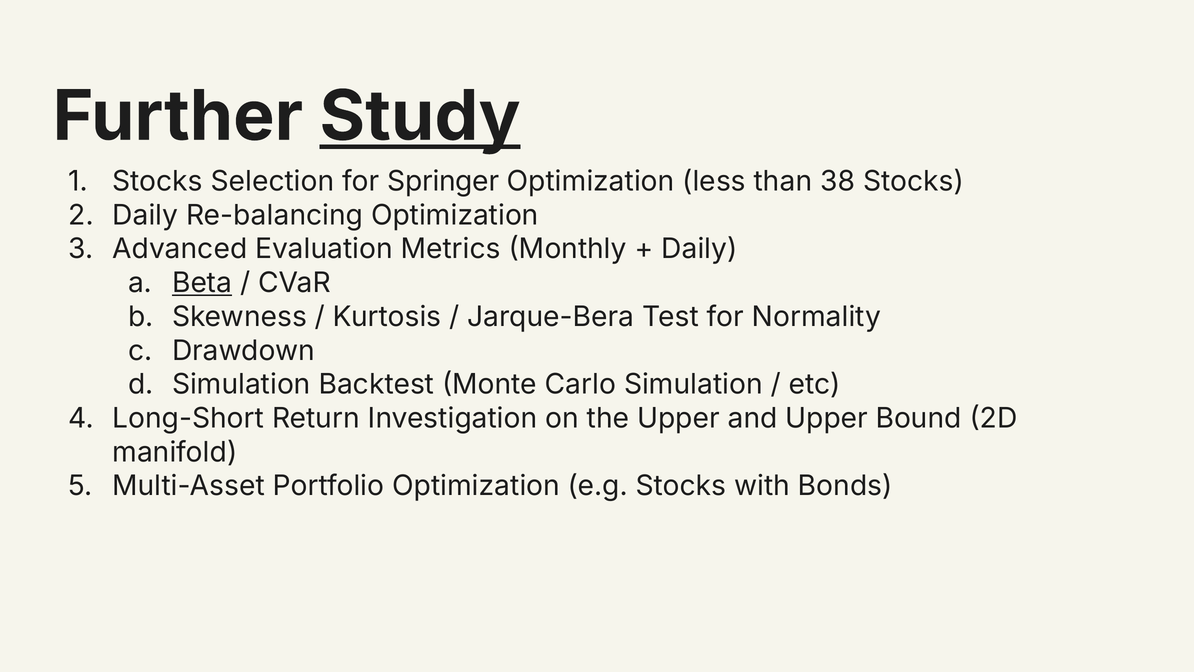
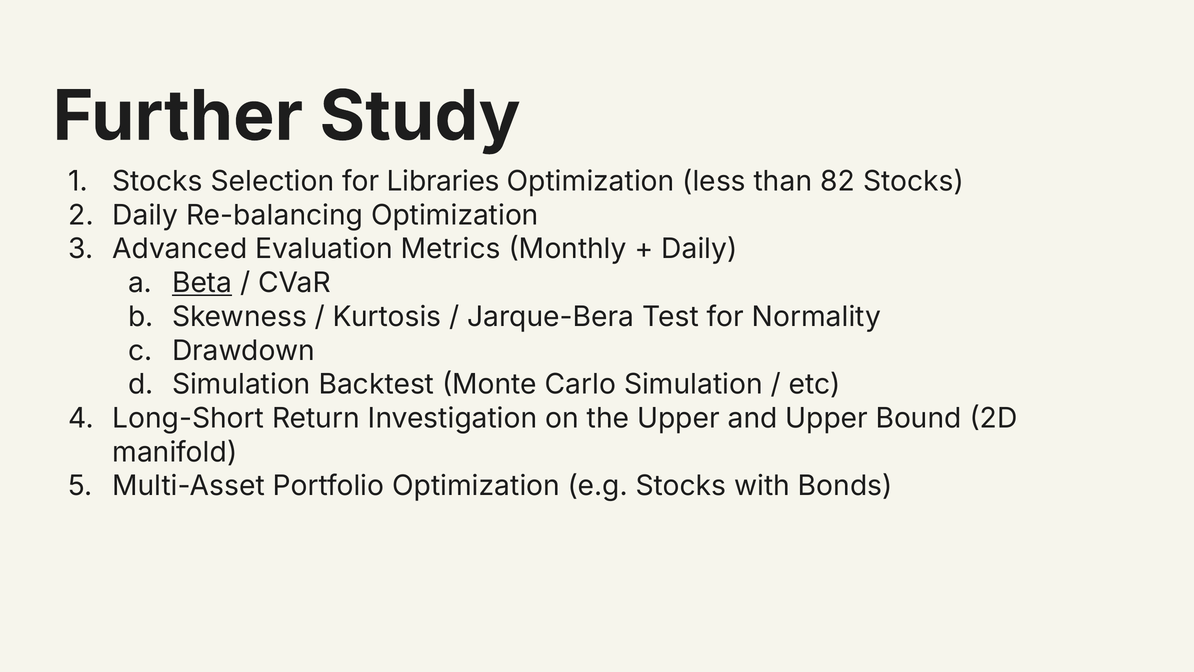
Study underline: present -> none
Springer: Springer -> Libraries
38: 38 -> 82
